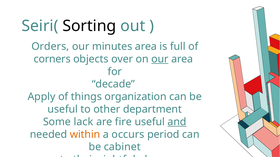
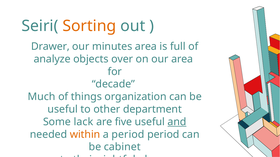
Sorting colour: black -> orange
Orders: Orders -> Drawer
corners: corners -> analyze
our at (160, 59) underline: present -> none
Apply: Apply -> Much
fire: fire -> five
a occurs: occurs -> period
